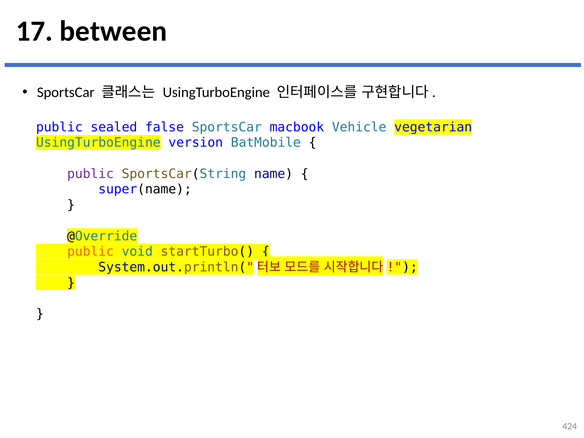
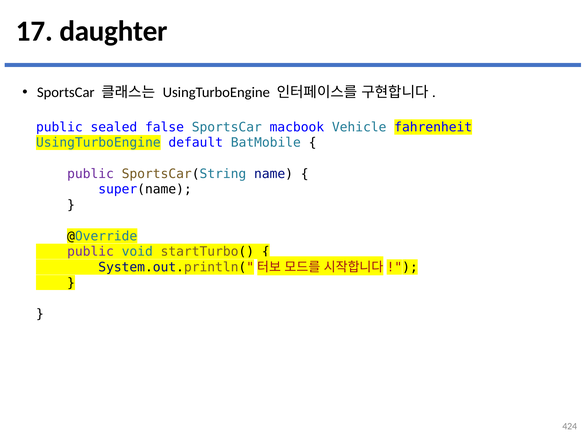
between: between -> daughter
vegetarian: vegetarian -> fahrenheit
version: version -> default
public at (91, 252) colour: orange -> purple
